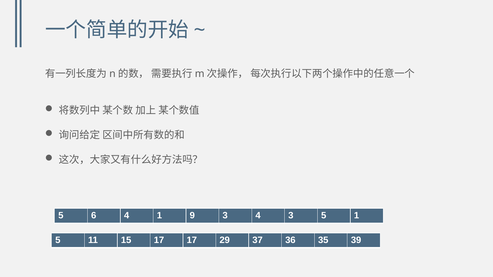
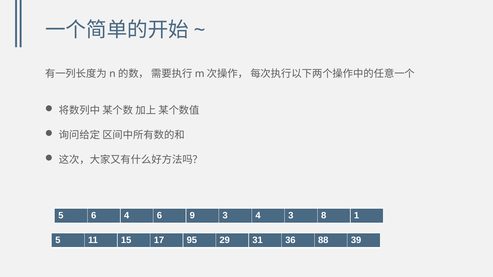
4 1: 1 -> 6
3 5: 5 -> 8
17 17: 17 -> 95
37: 37 -> 31
35: 35 -> 88
